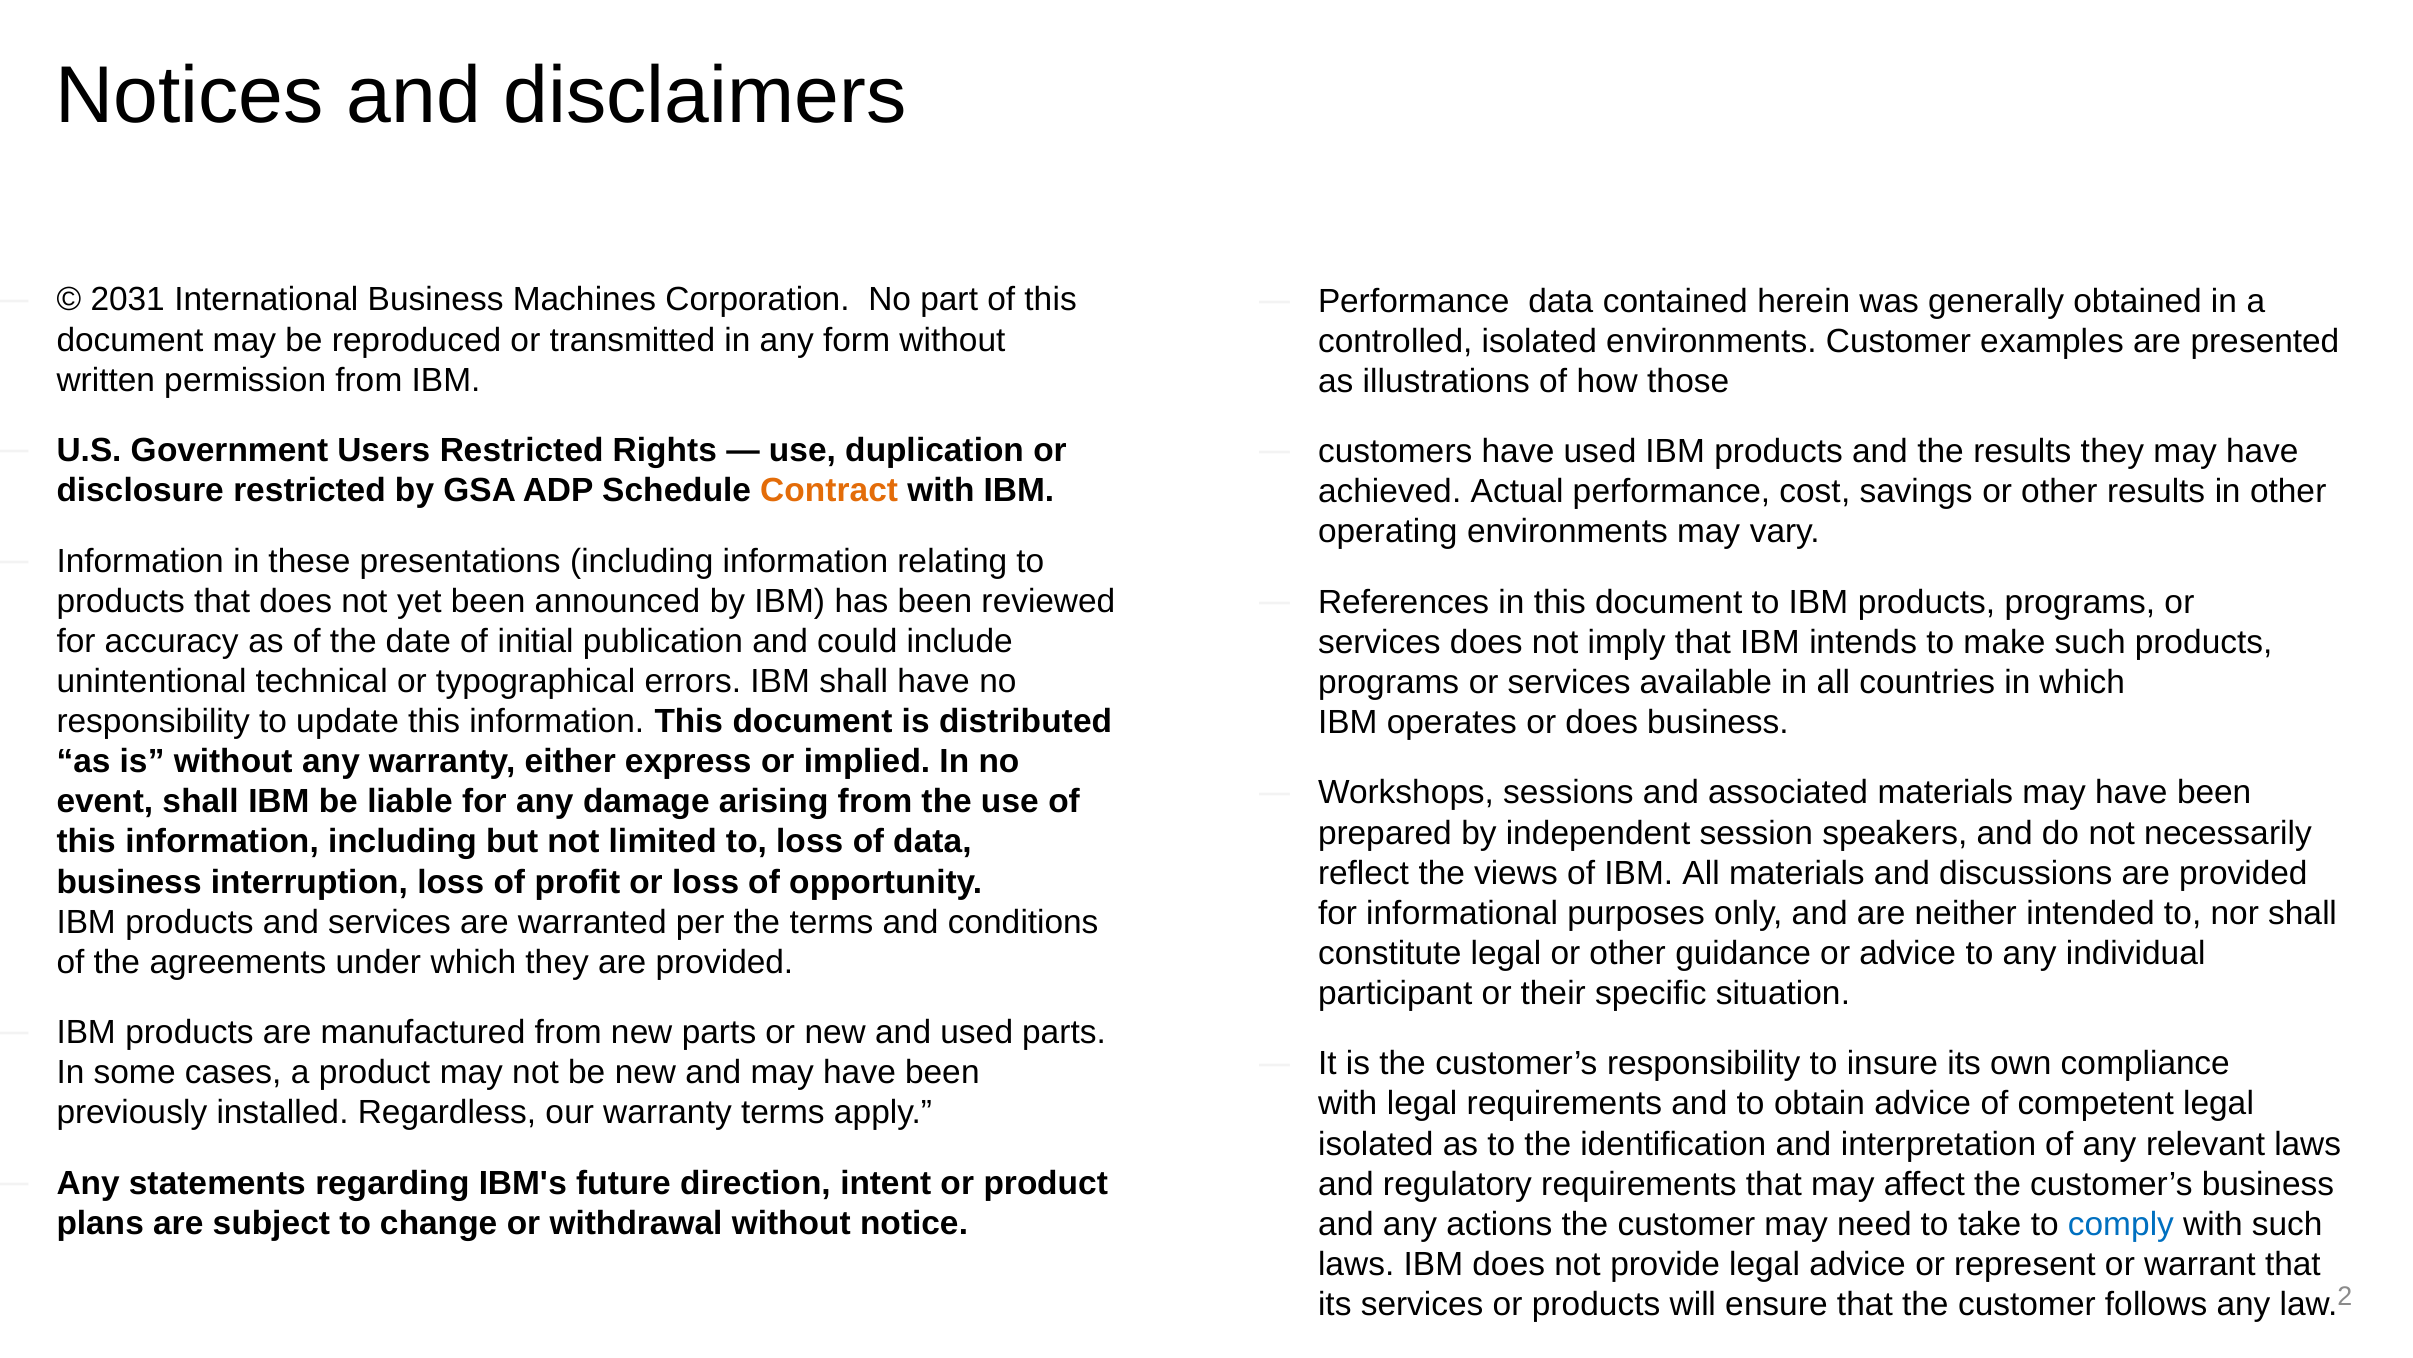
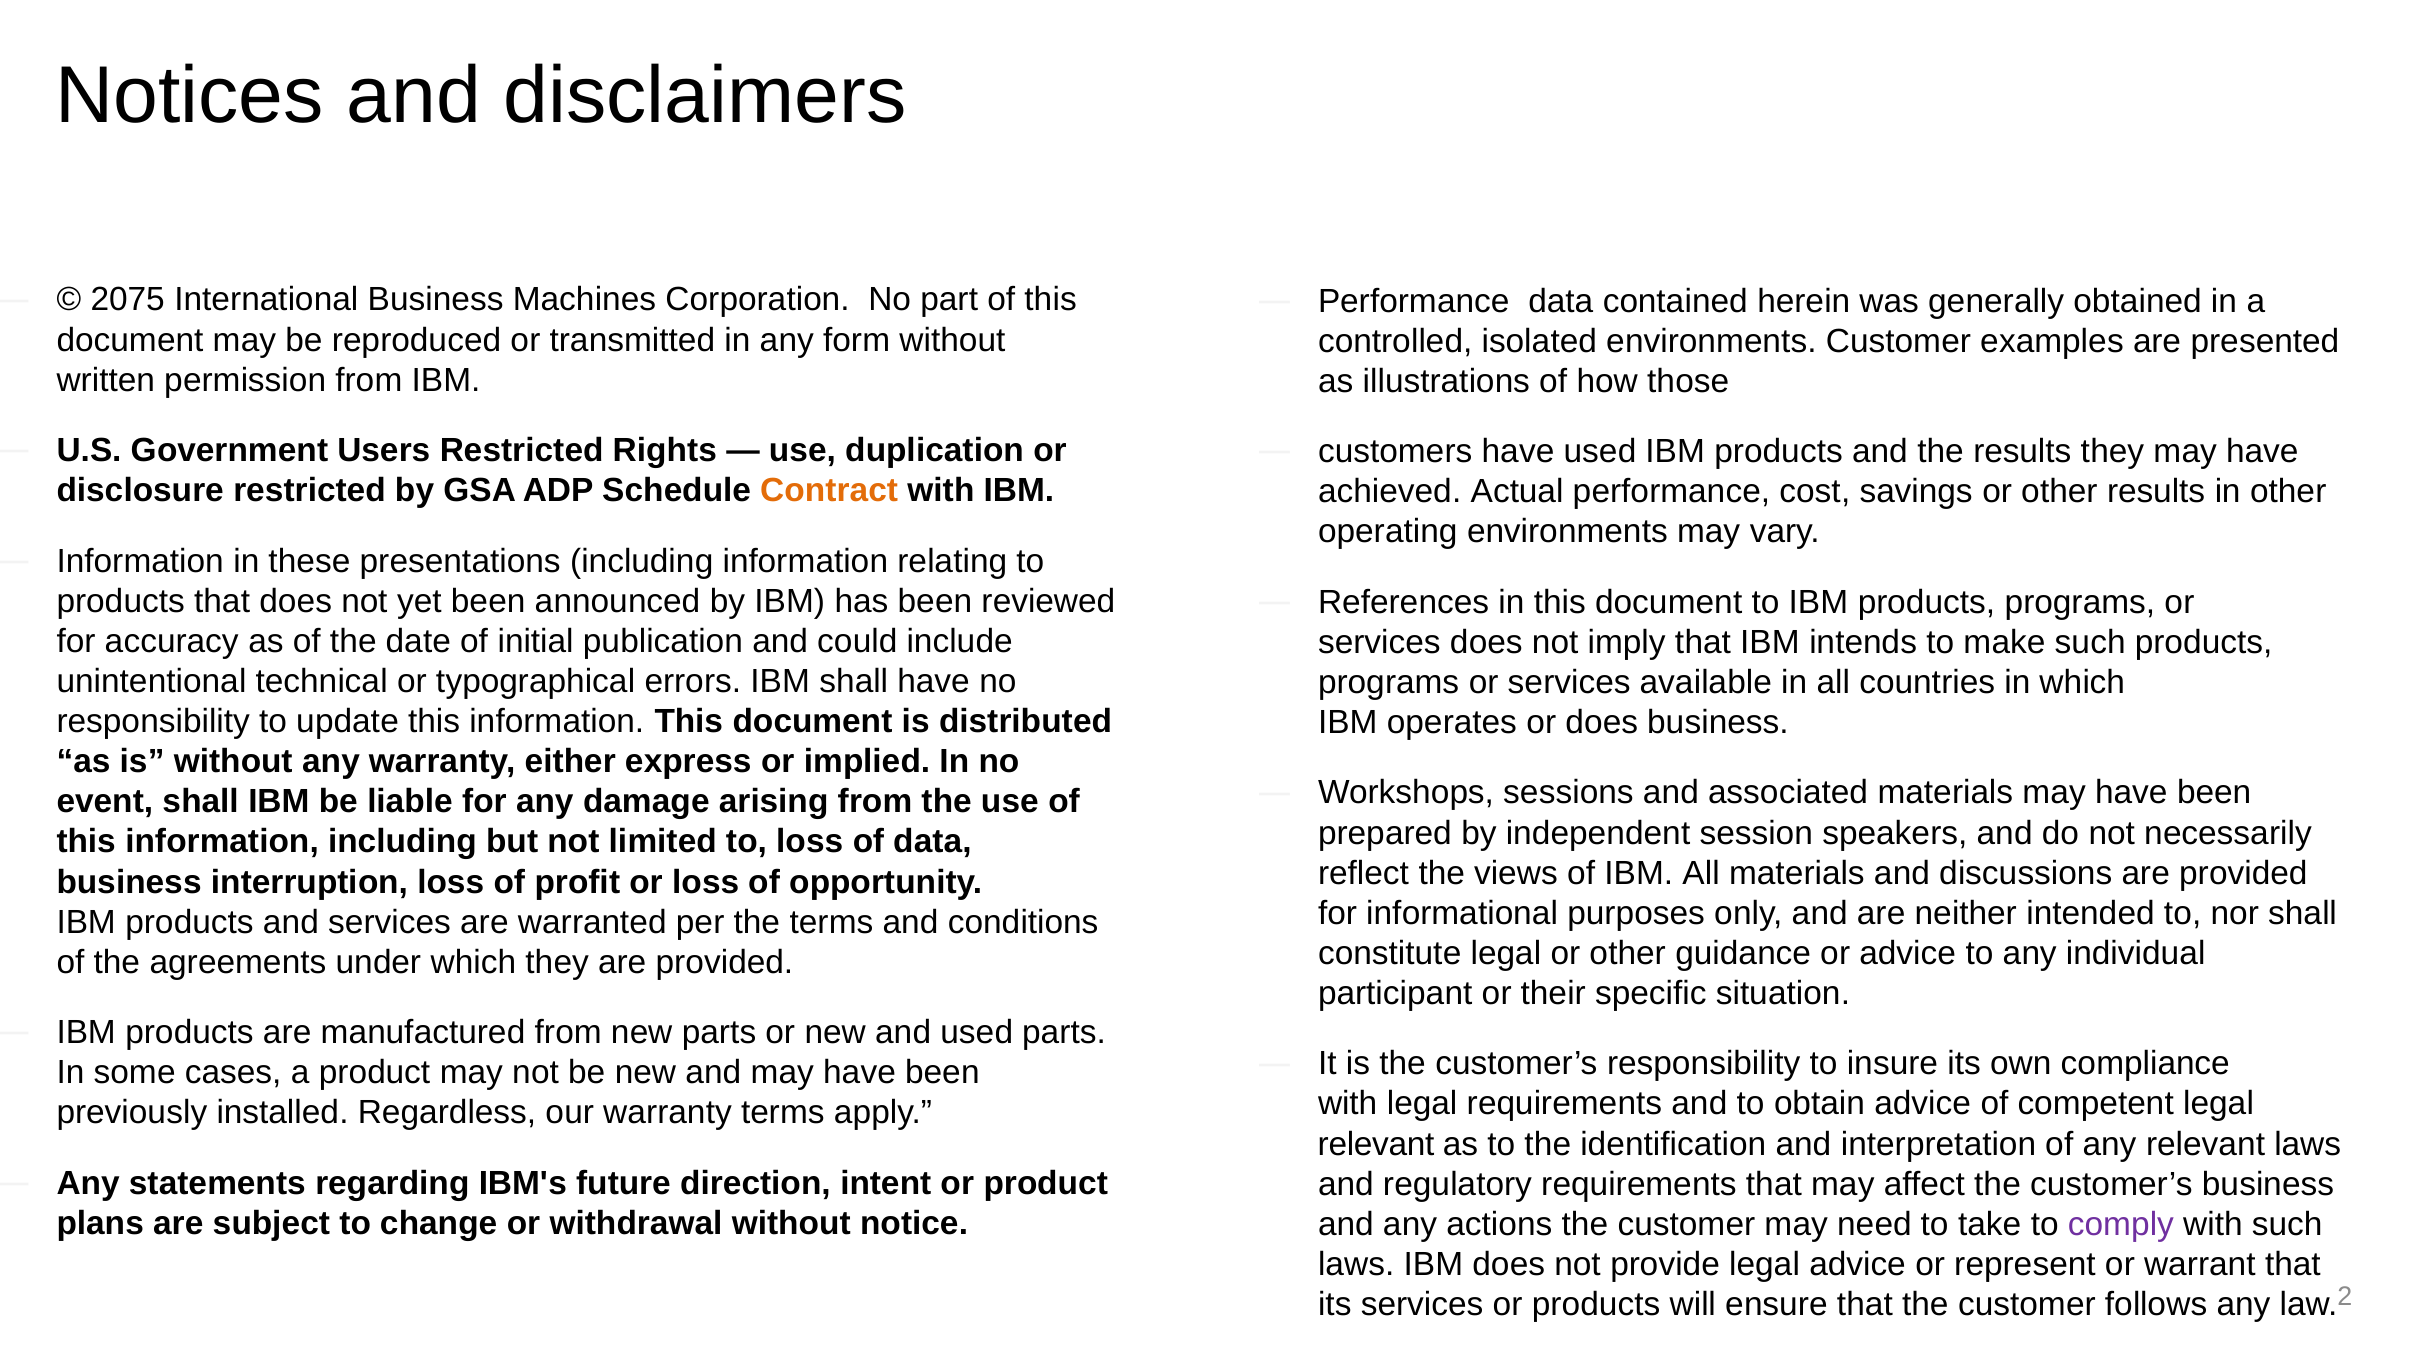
2031: 2031 -> 2075
isolated at (1376, 1144): isolated -> relevant
comply colour: blue -> purple
